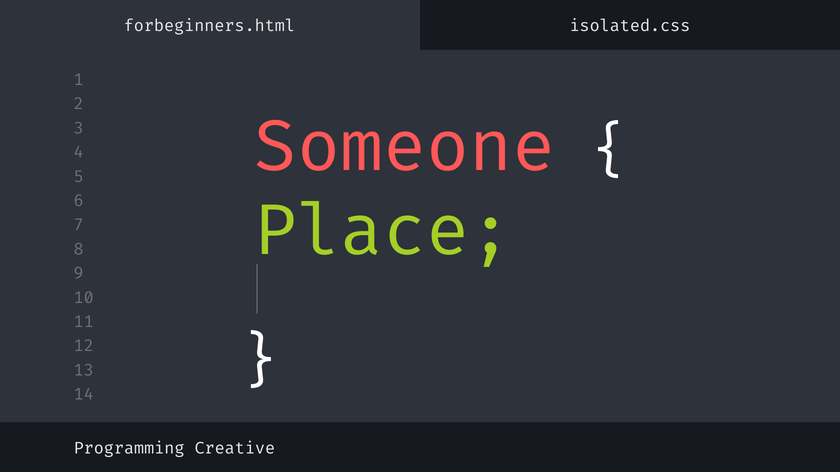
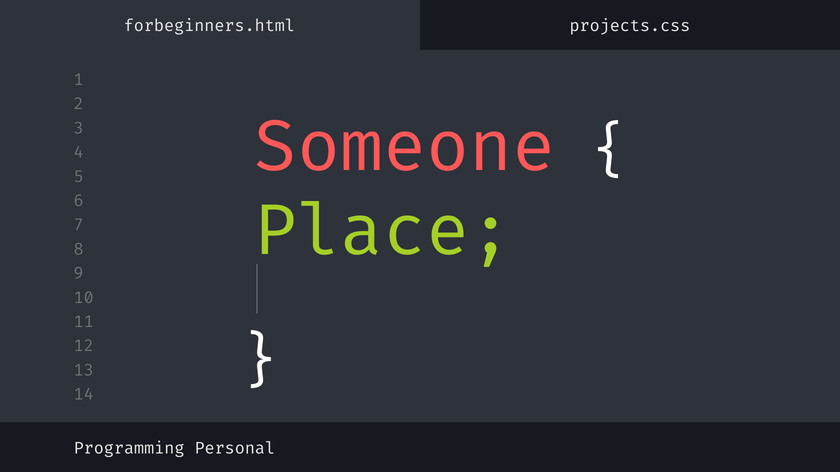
isolated.css: isolated.css -> projects.css
Creative: Creative -> Personal
